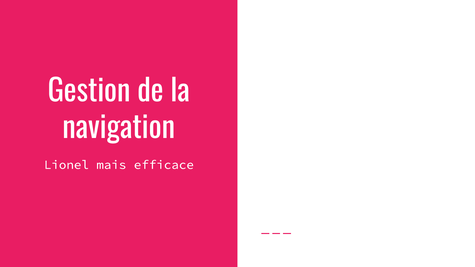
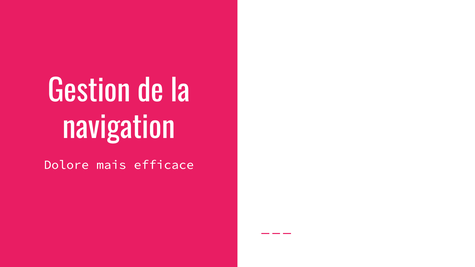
Lionel: Lionel -> Dolore
